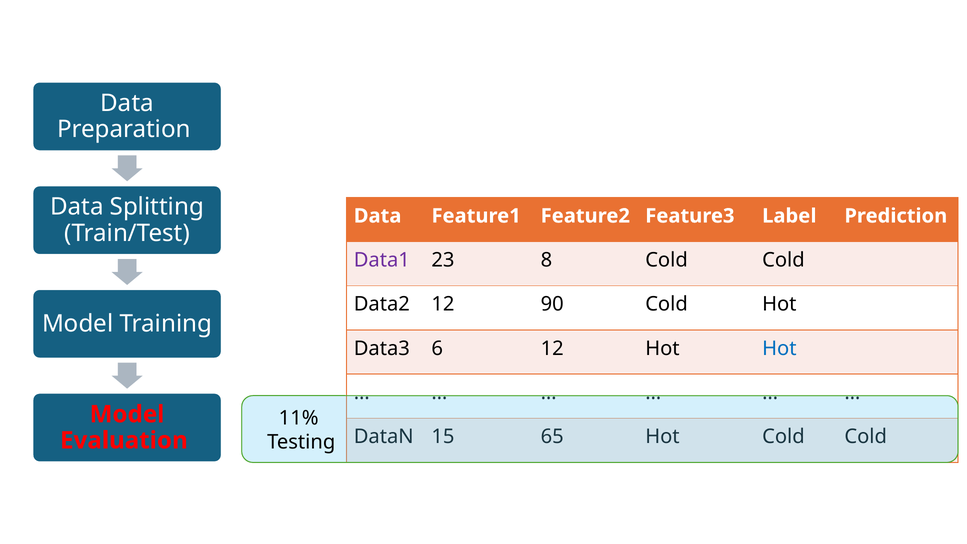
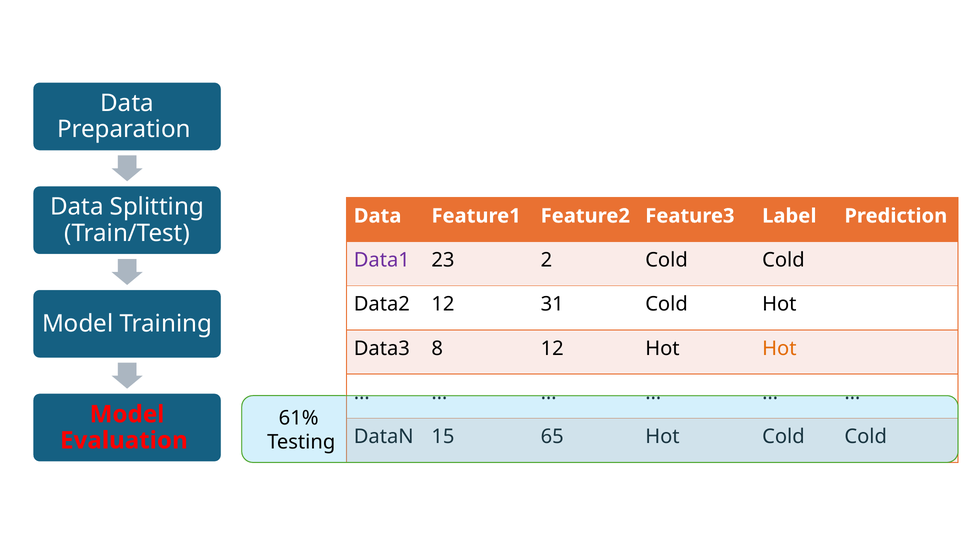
8: 8 -> 2
90: 90 -> 31
6: 6 -> 8
Hot at (779, 348) colour: blue -> orange
11%: 11% -> 61%
